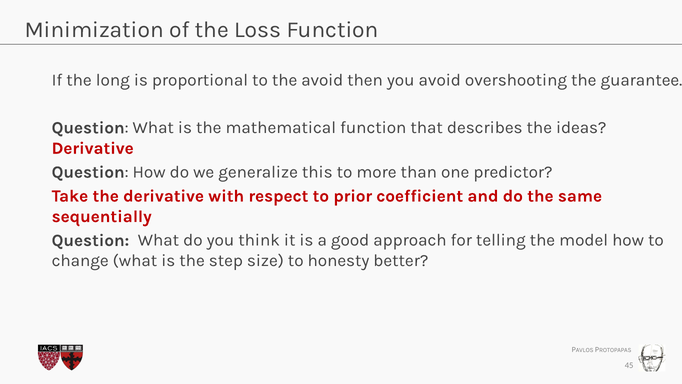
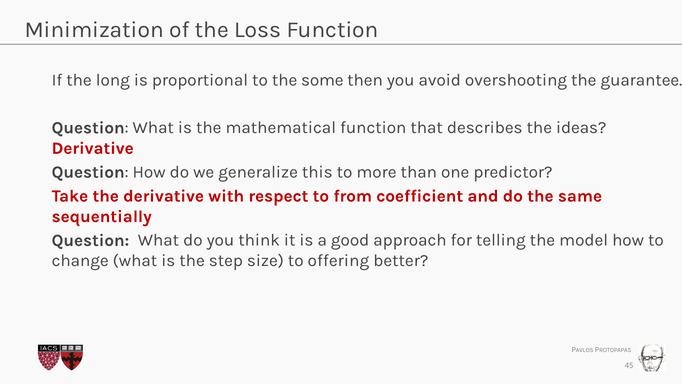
the avoid: avoid -> some
prior: prior -> from
honesty: honesty -> offering
